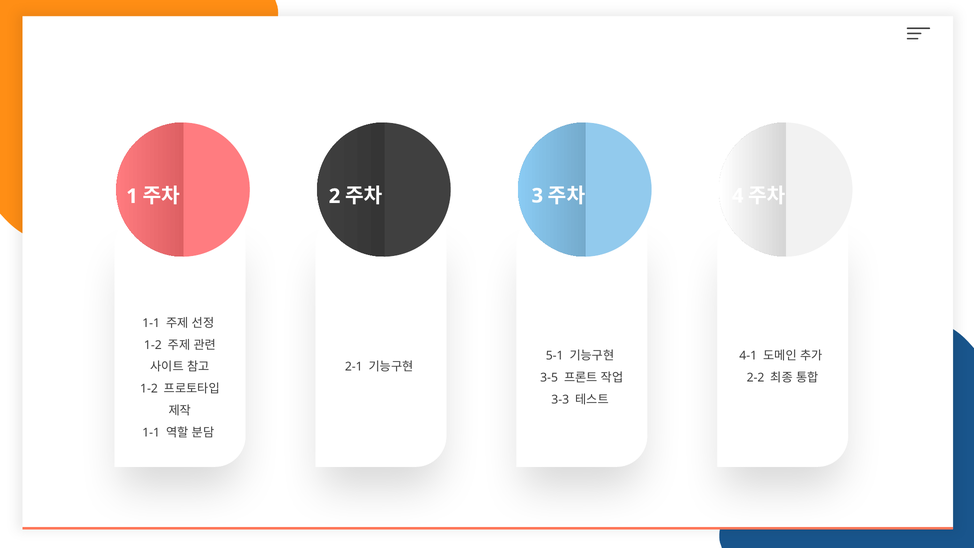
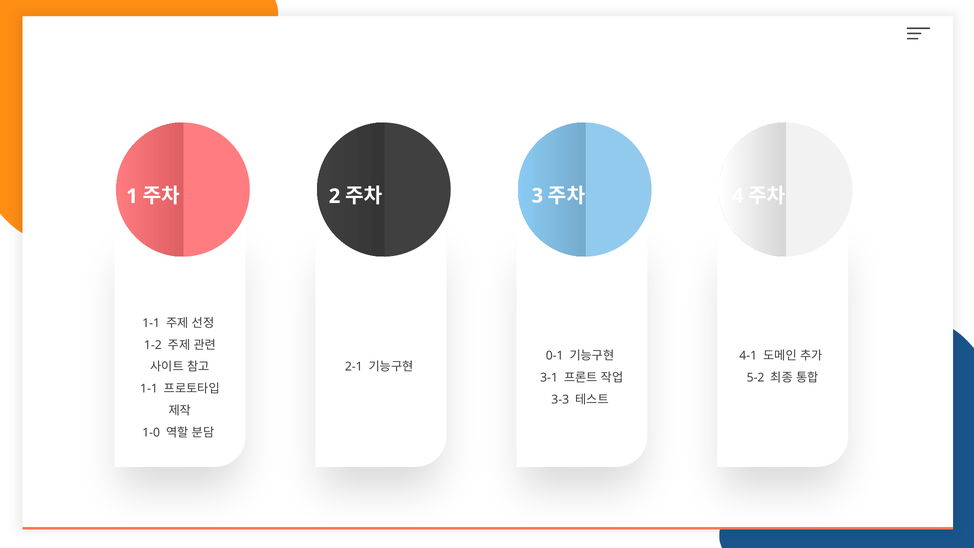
5-1: 5-1 -> 0-1
3-5: 3-5 -> 3-1
2-2: 2-2 -> 5-2
1-2 at (149, 389): 1-2 -> 1-1
1-1 at (151, 433): 1-1 -> 1-0
